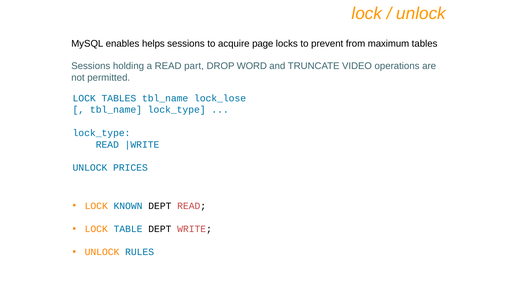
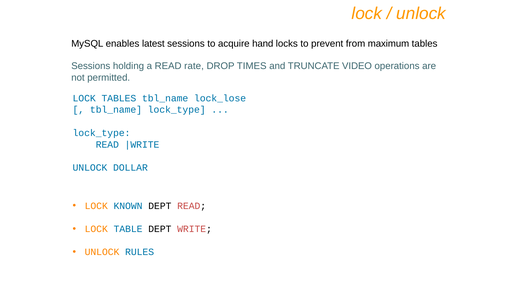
helps: helps -> latest
page: page -> hand
part: part -> rate
WORD: WORD -> TIMES
PRICES: PRICES -> DOLLAR
